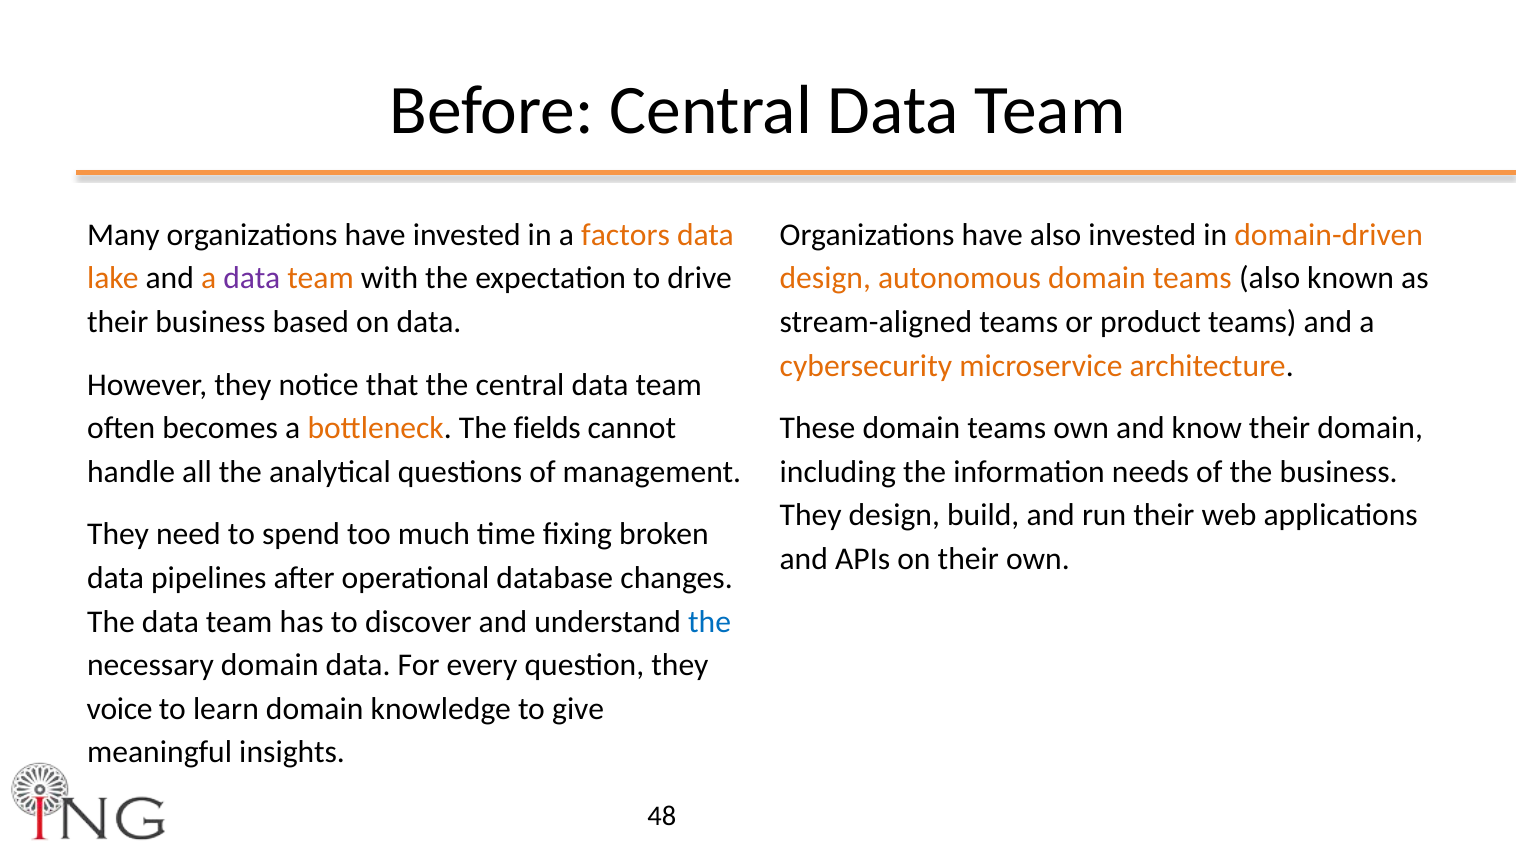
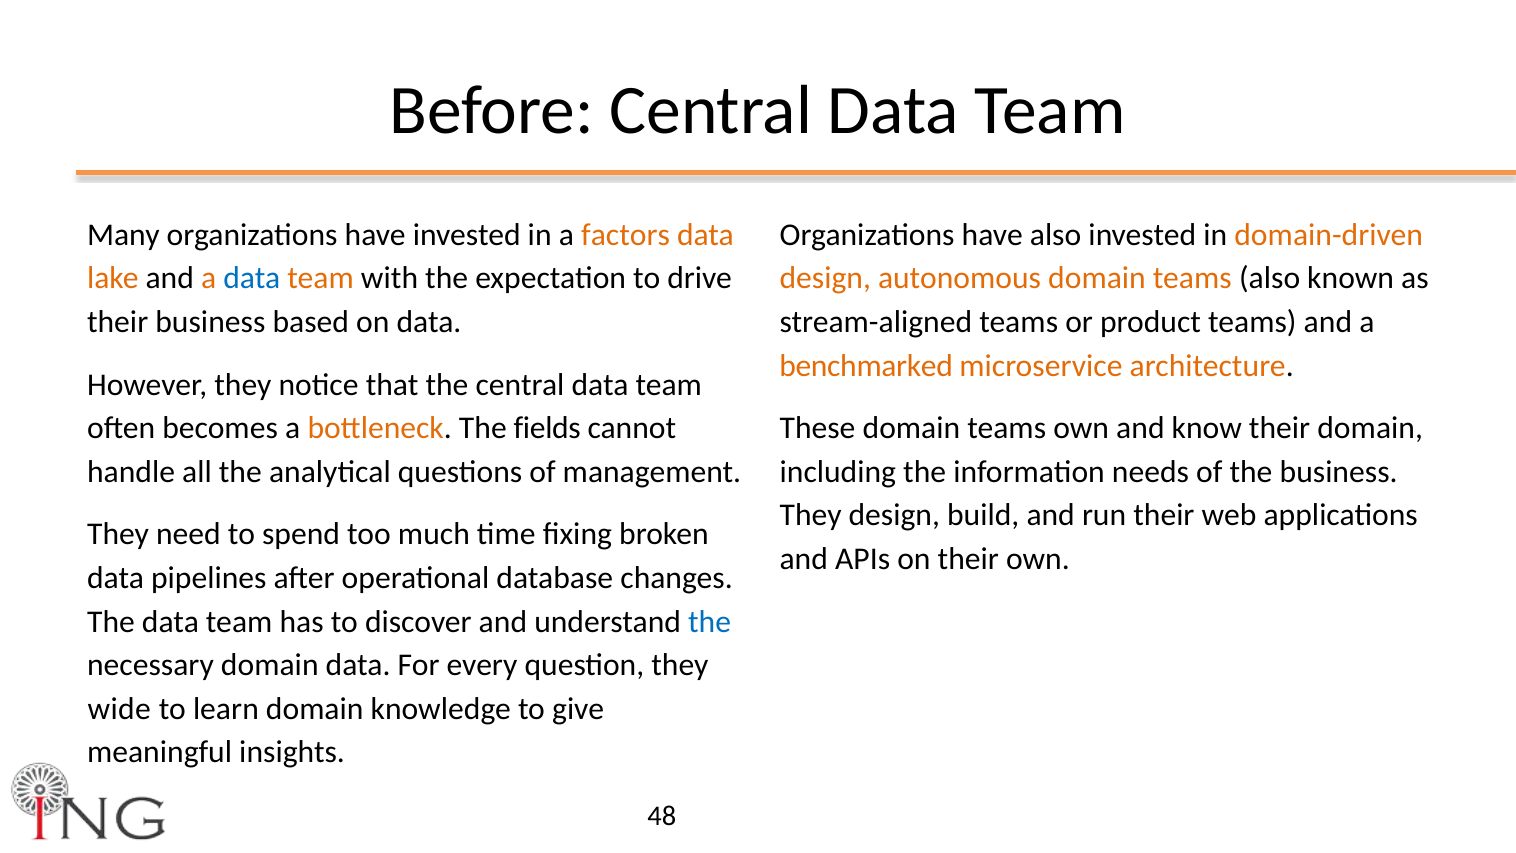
data at (252, 278) colour: purple -> blue
cybersecurity: cybersecurity -> benchmarked
voice: voice -> wide
